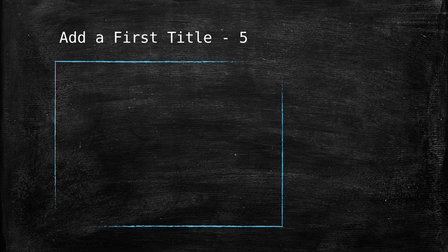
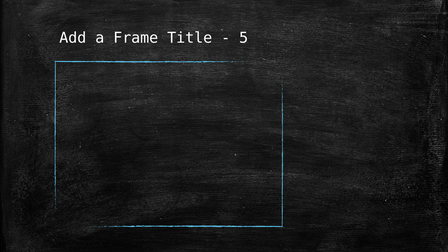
First: First -> Frame
